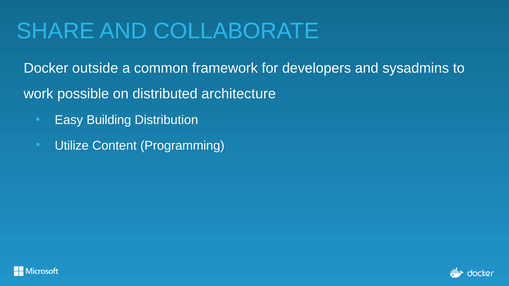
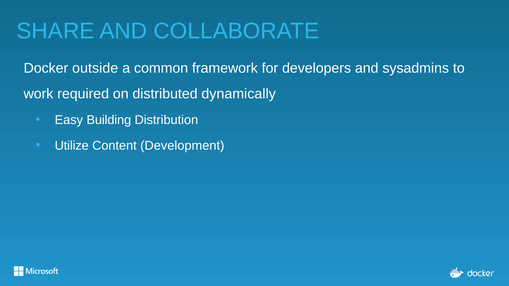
possible: possible -> required
architecture: architecture -> dynamically
Programming: Programming -> Development
